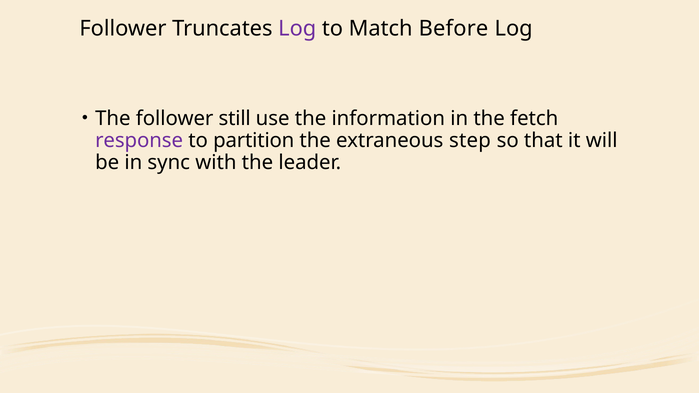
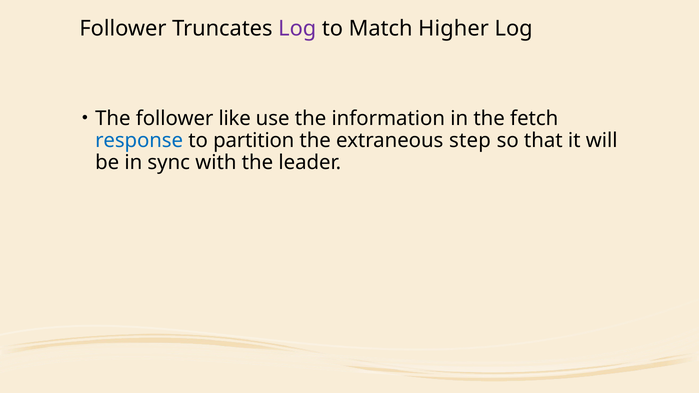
Before: Before -> Higher
still: still -> like
response colour: purple -> blue
